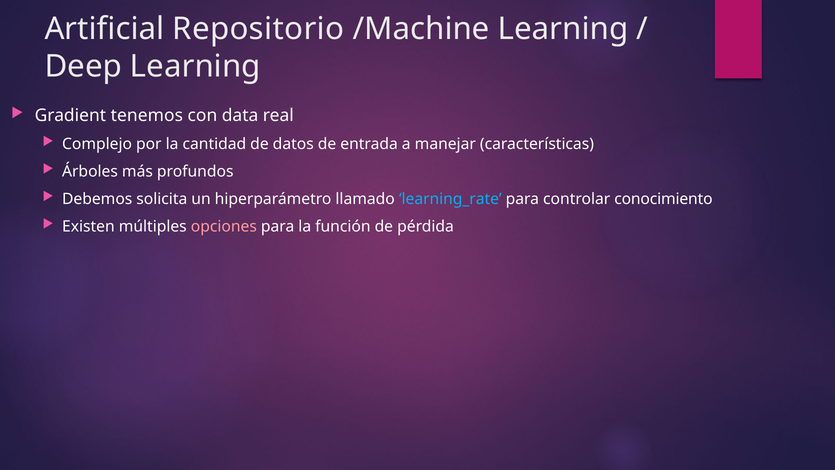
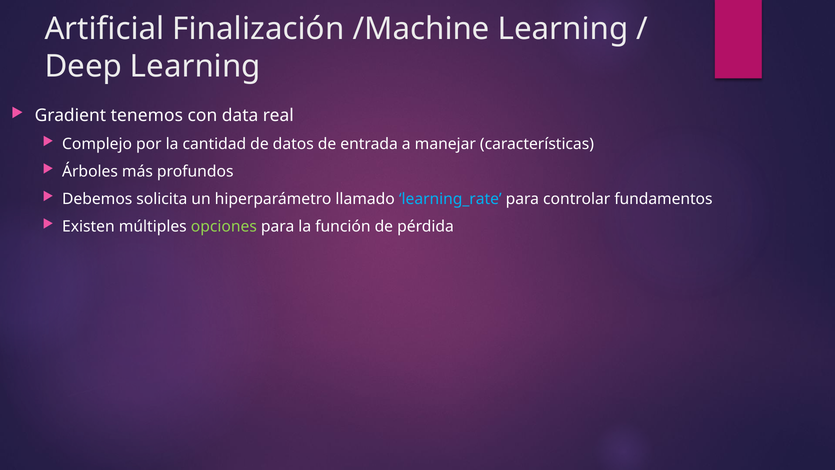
Repositorio: Repositorio -> Finalización
conocimiento: conocimiento -> fundamentos
opciones colour: pink -> light green
